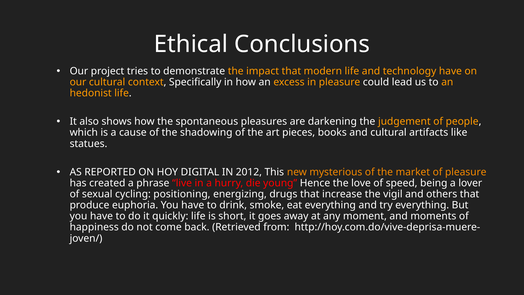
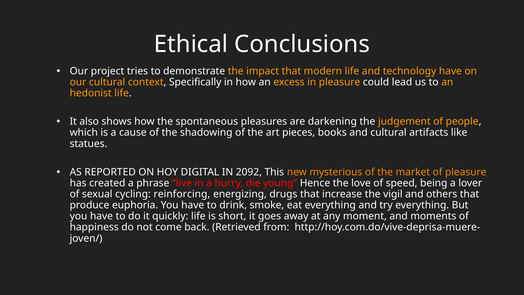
2012: 2012 -> 2092
positioning: positioning -> reinforcing
